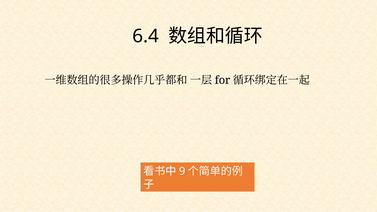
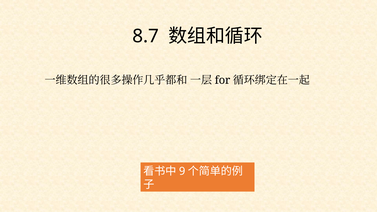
6.4: 6.4 -> 8.7
